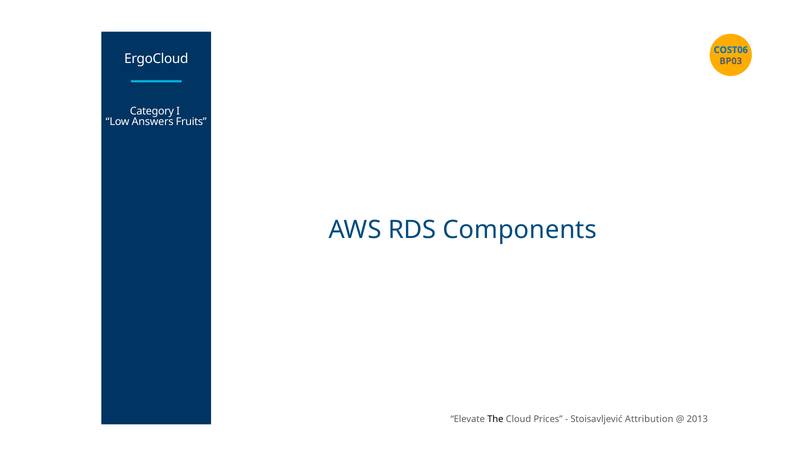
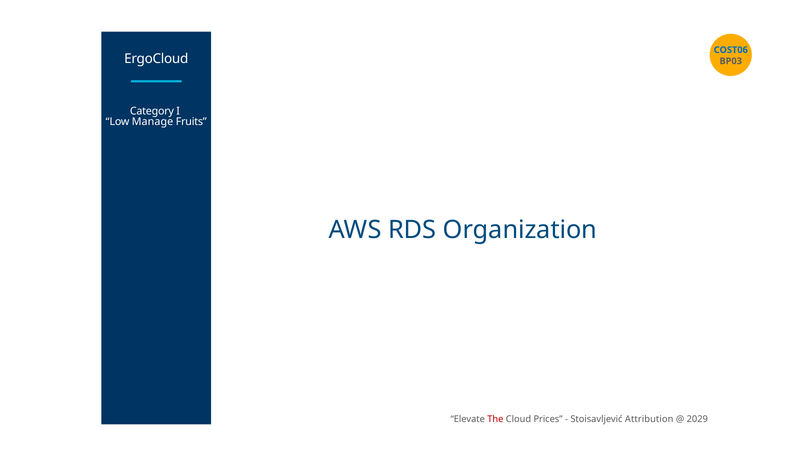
Answers: Answers -> Manage
Components: Components -> Organization
The colour: black -> red
2013: 2013 -> 2029
